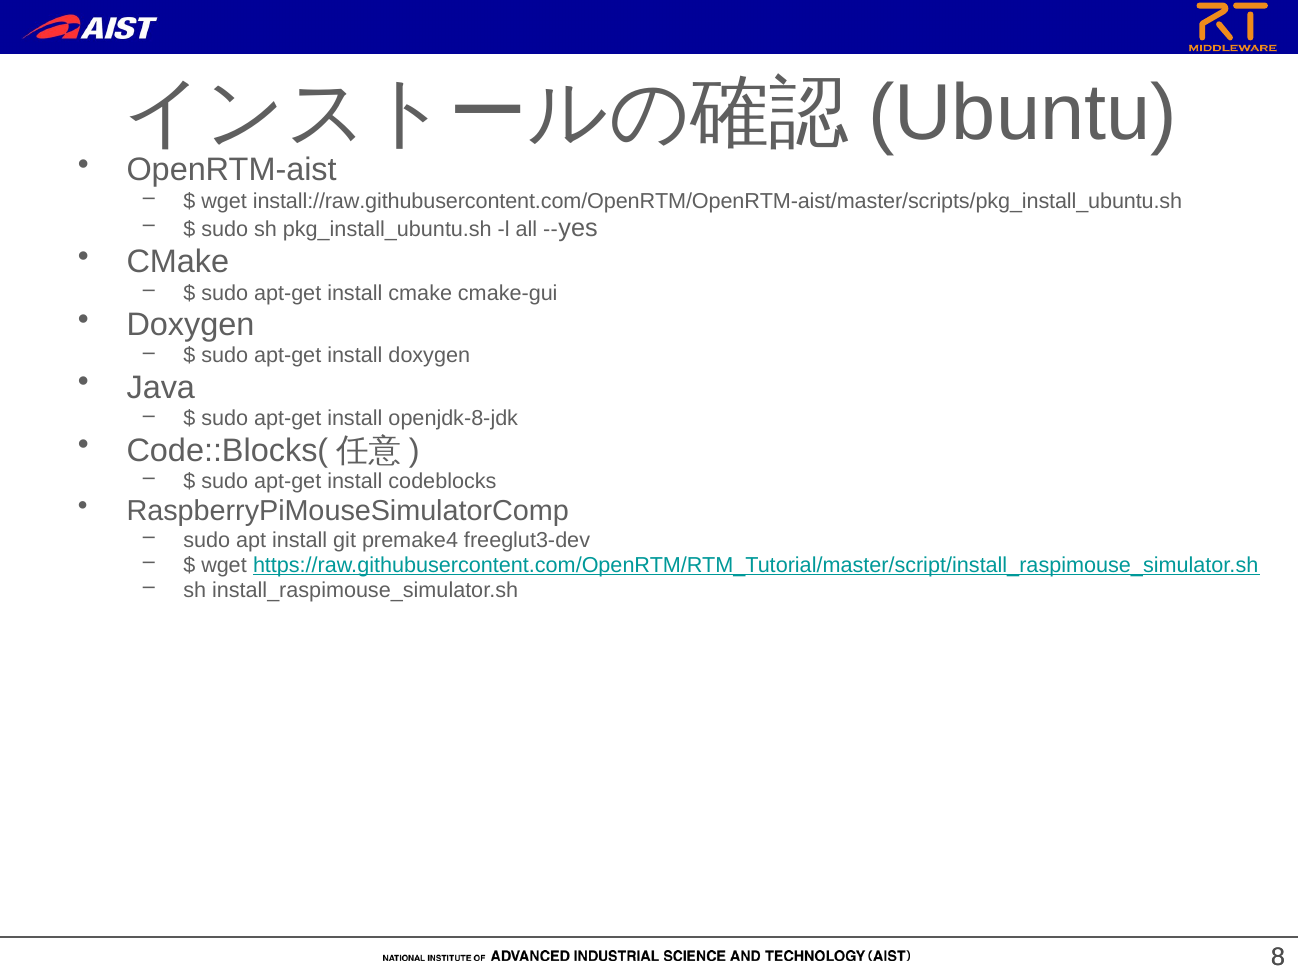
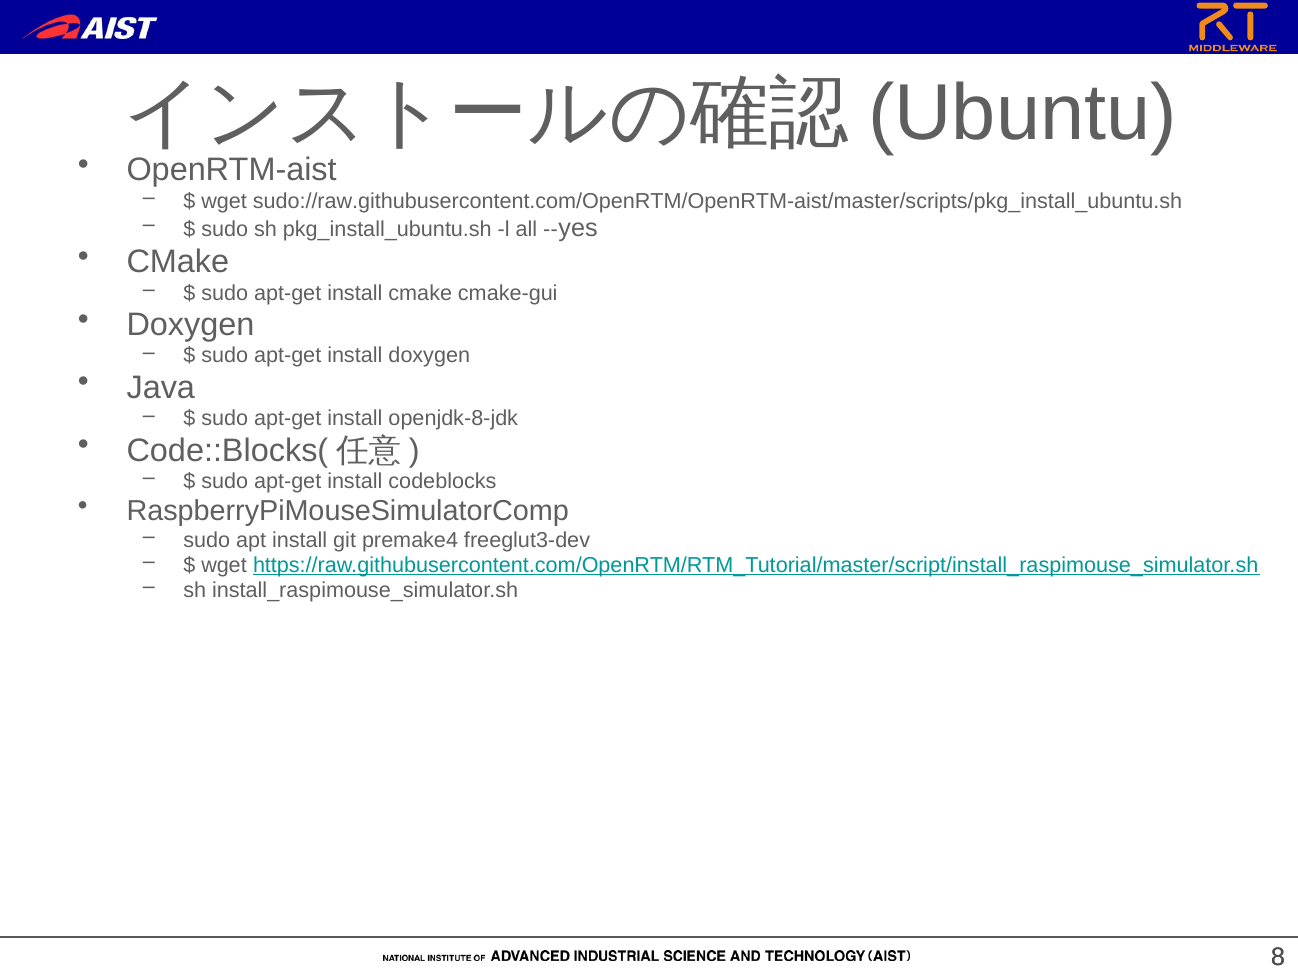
install://raw.githubusercontent.com/OpenRTM/OpenRTM-aist/master/scripts/pkg_install_ubuntu.sh: install://raw.githubusercontent.com/OpenRTM/OpenRTM-aist/master/scripts/pkg_install_ubuntu.sh -> sudo://raw.githubusercontent.com/OpenRTM/OpenRTM-aist/master/scripts/pkg_install_ubuntu.sh
